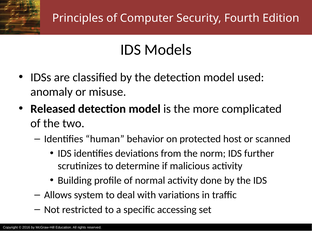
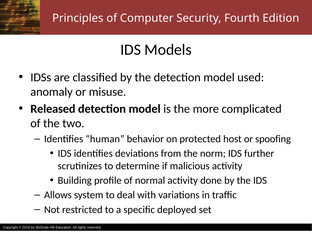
scanned: scanned -> spoofing
accessing: accessing -> deployed
